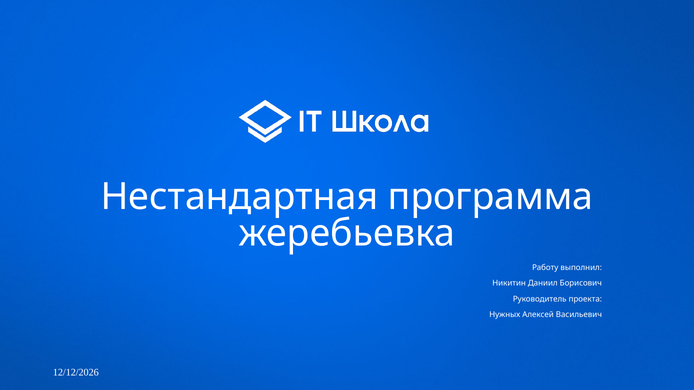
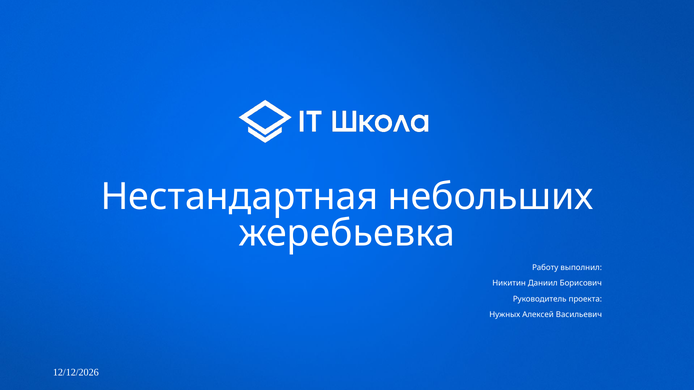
программа: программа -> небольших
